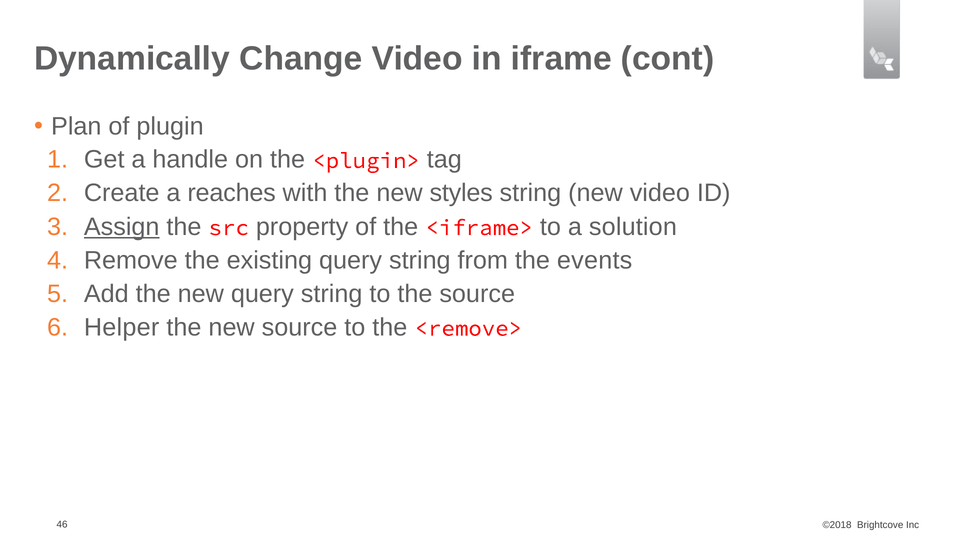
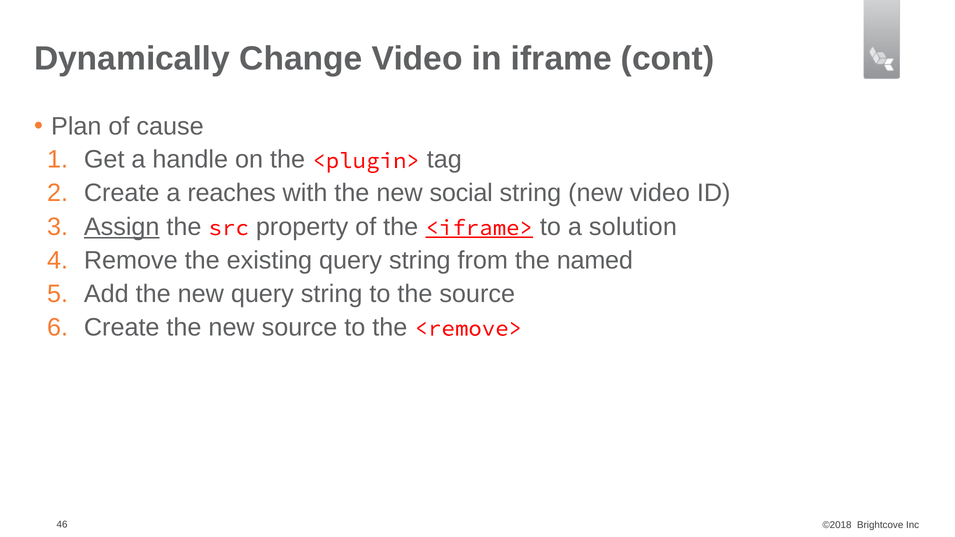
plugin: plugin -> cause
styles: styles -> social
<iframe> underline: none -> present
events: events -> named
Helper at (122, 327): Helper -> Create
